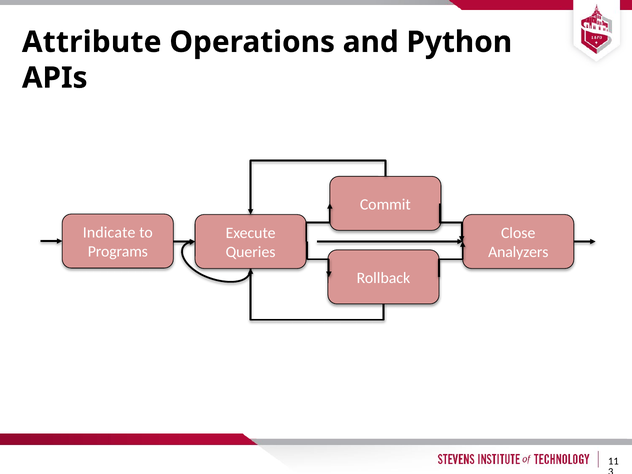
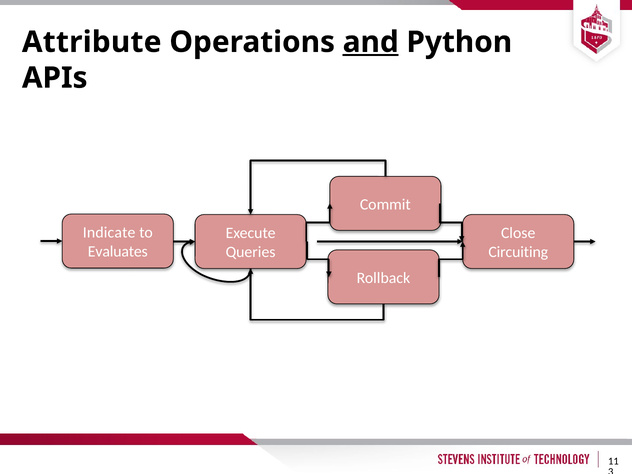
and underline: none -> present
Programs: Programs -> Evaluates
Analyzers: Analyzers -> Circuiting
